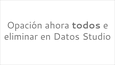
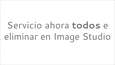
Opación: Opación -> Servicio
Datos: Datos -> Image
